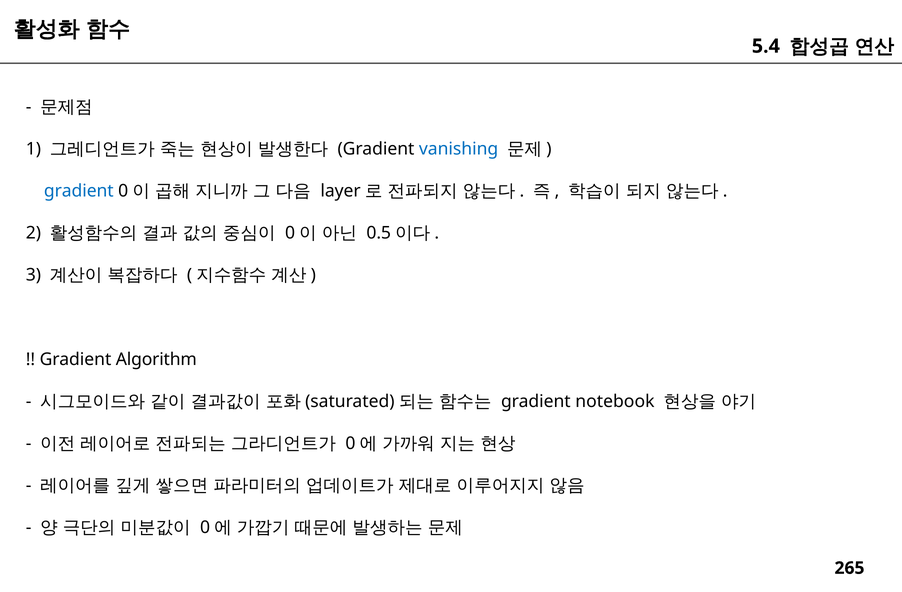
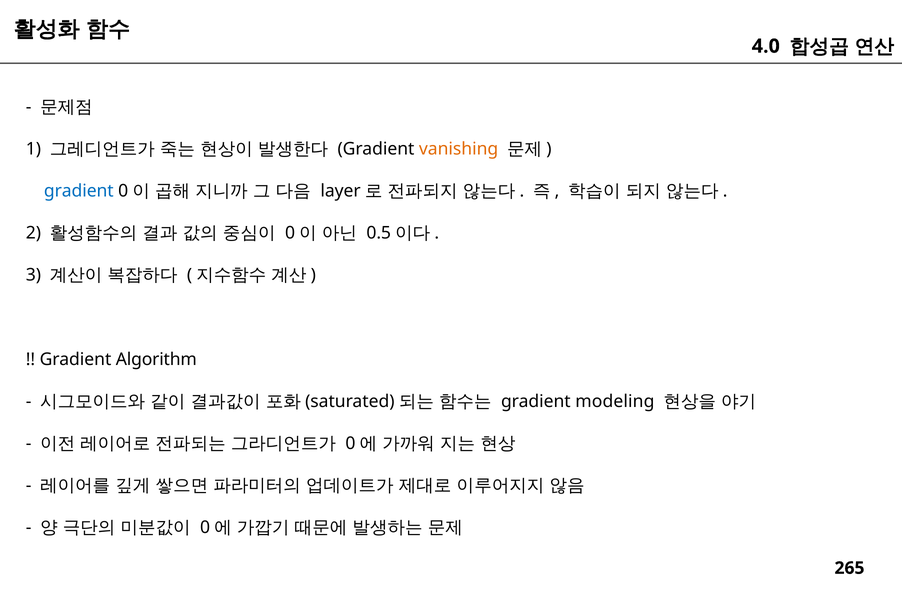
5.4: 5.4 -> 4.0
vanishing colour: blue -> orange
notebook: notebook -> modeling
